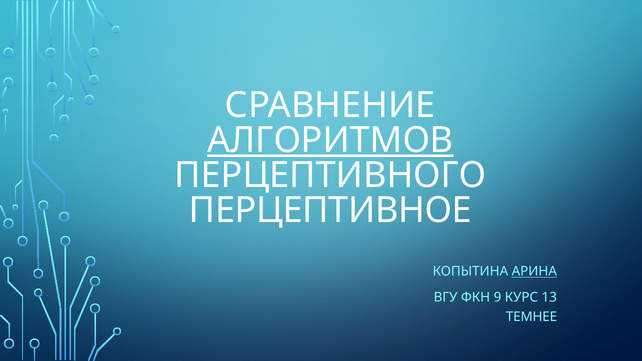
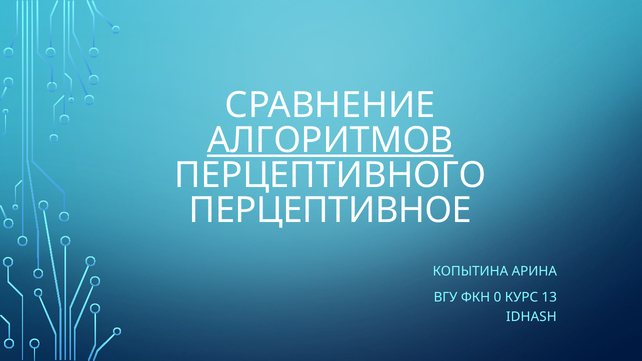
АРИНА underline: present -> none
9: 9 -> 0
ТЕМНЕЕ: ТЕМНЕЕ -> IDHASH
